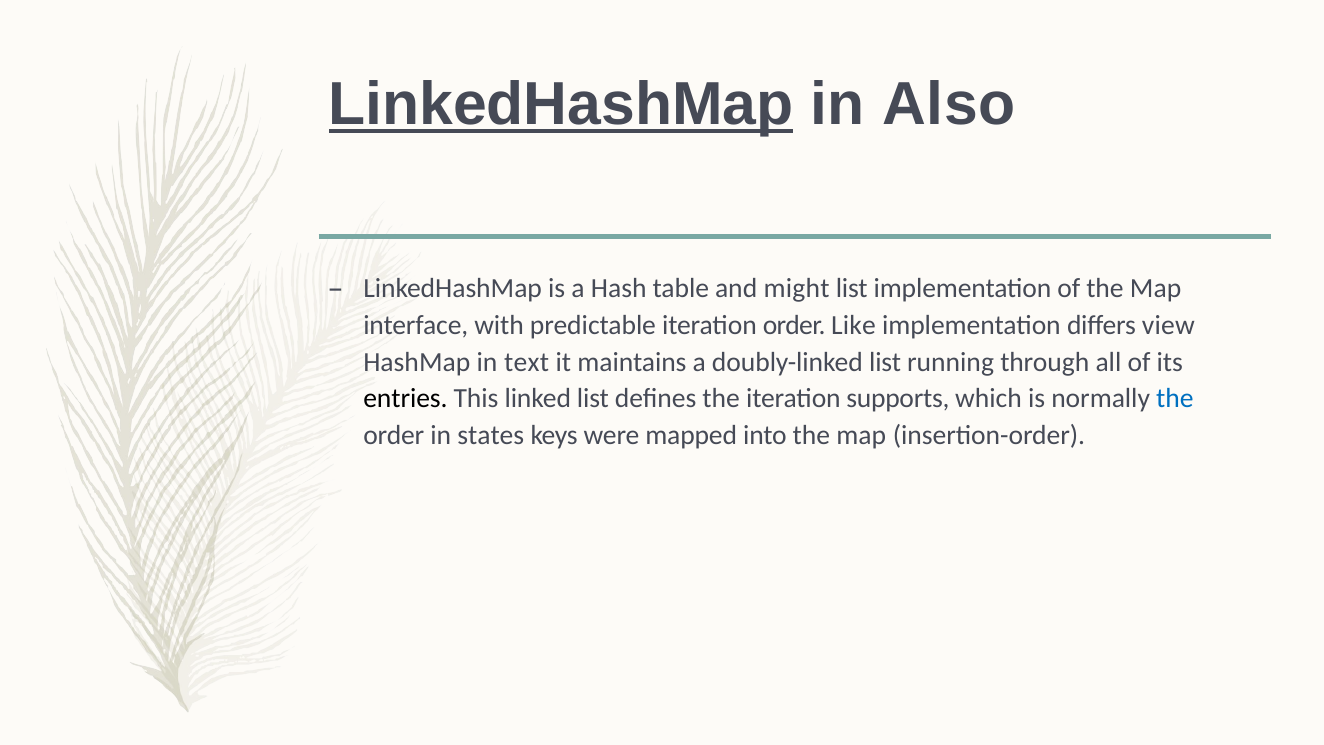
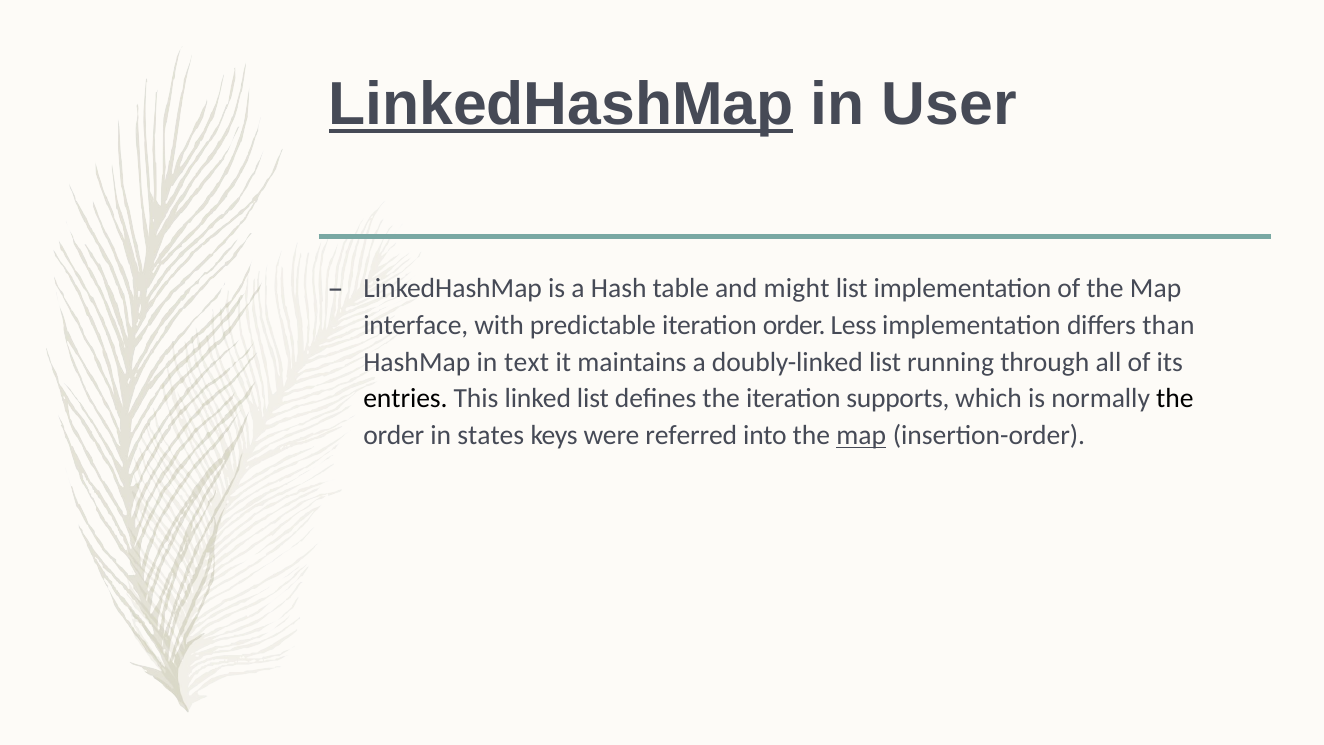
Also: Also -> User
Like: Like -> Less
view: view -> than
the at (1175, 399) colour: blue -> black
mapped: mapped -> referred
map at (861, 435) underline: none -> present
